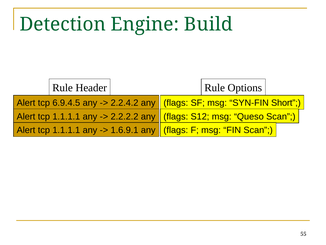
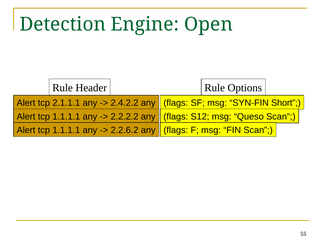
Build: Build -> Open
6.9.4.5: 6.9.4.5 -> 2.1.1.1
2.2.4.2: 2.2.4.2 -> 2.4.2.2
1.6.9.1: 1.6.9.1 -> 2.2.6.2
